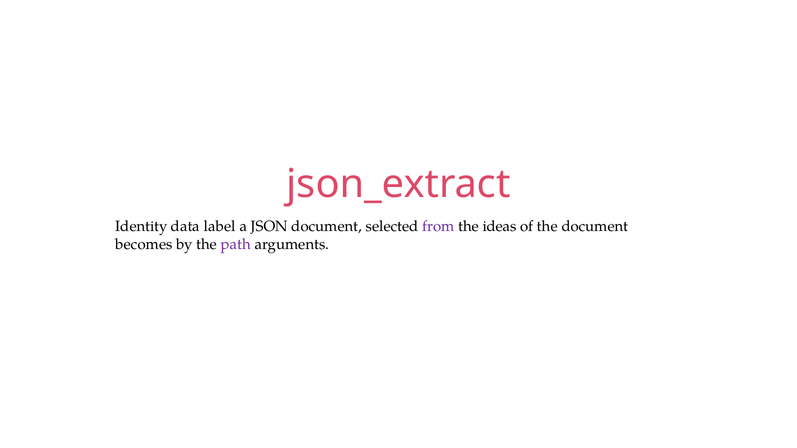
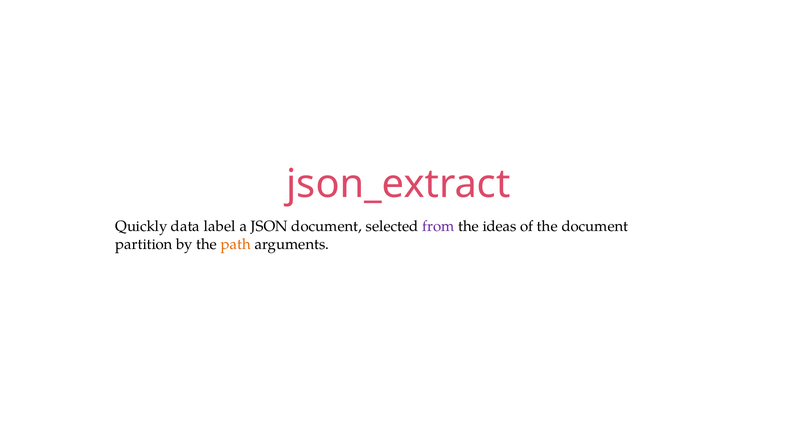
Identity: Identity -> Quickly
becomes: becomes -> partition
path colour: purple -> orange
